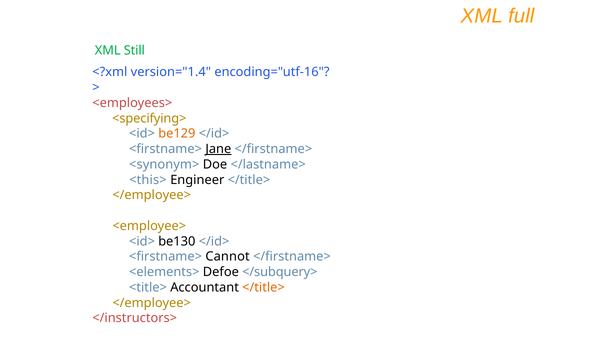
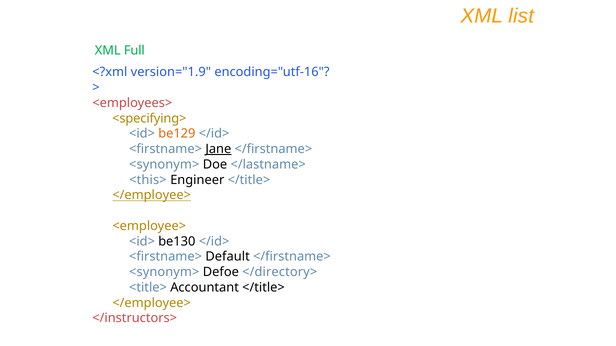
full: full -> list
Still: Still -> Full
version="1.4: version="1.4 -> version="1.9
</employee> at (152, 195) underline: none -> present
Cannot: Cannot -> Default
<elements> at (164, 273): <elements> -> <synonym>
</subquery>: </subquery> -> </directory>
</title> at (264, 288) colour: orange -> black
